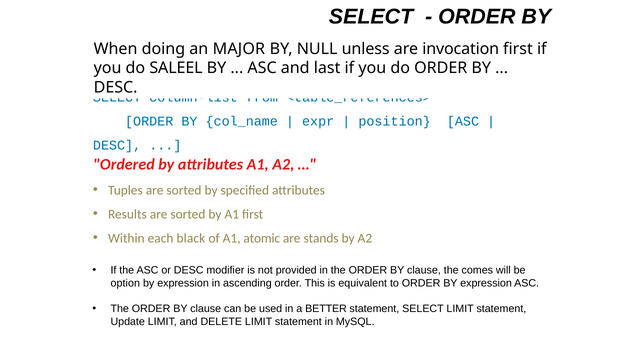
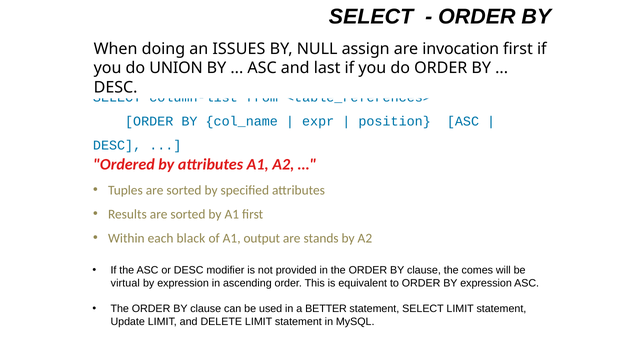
MAJOR: MAJOR -> ISSUES
unless: unless -> assign
SALEEL: SALEEL -> UNION
atomic: atomic -> output
option: option -> virtual
